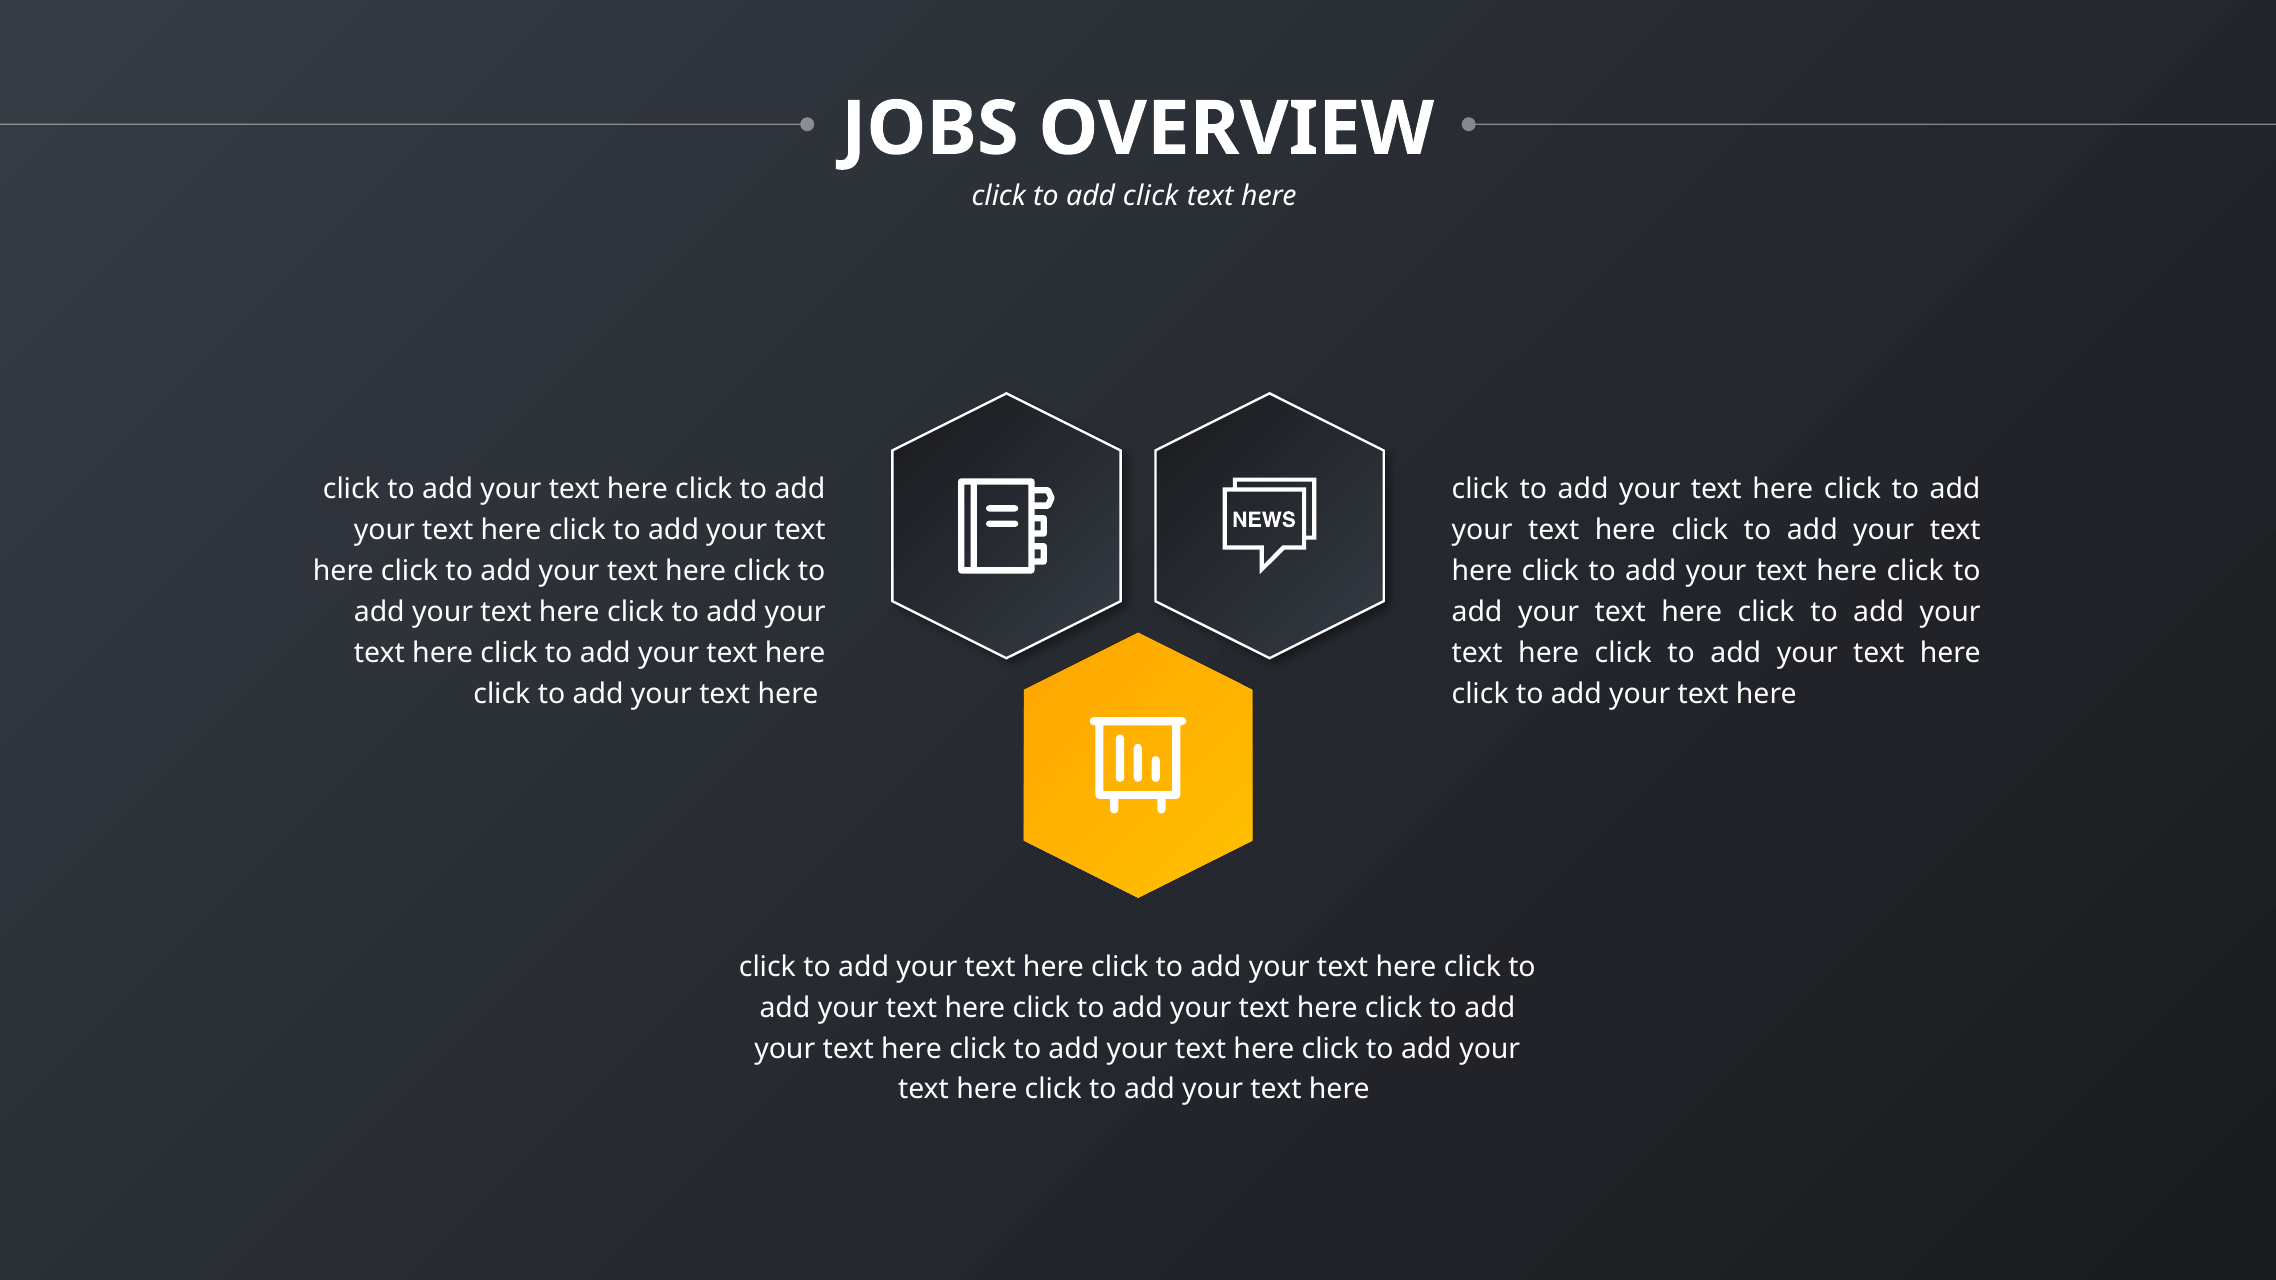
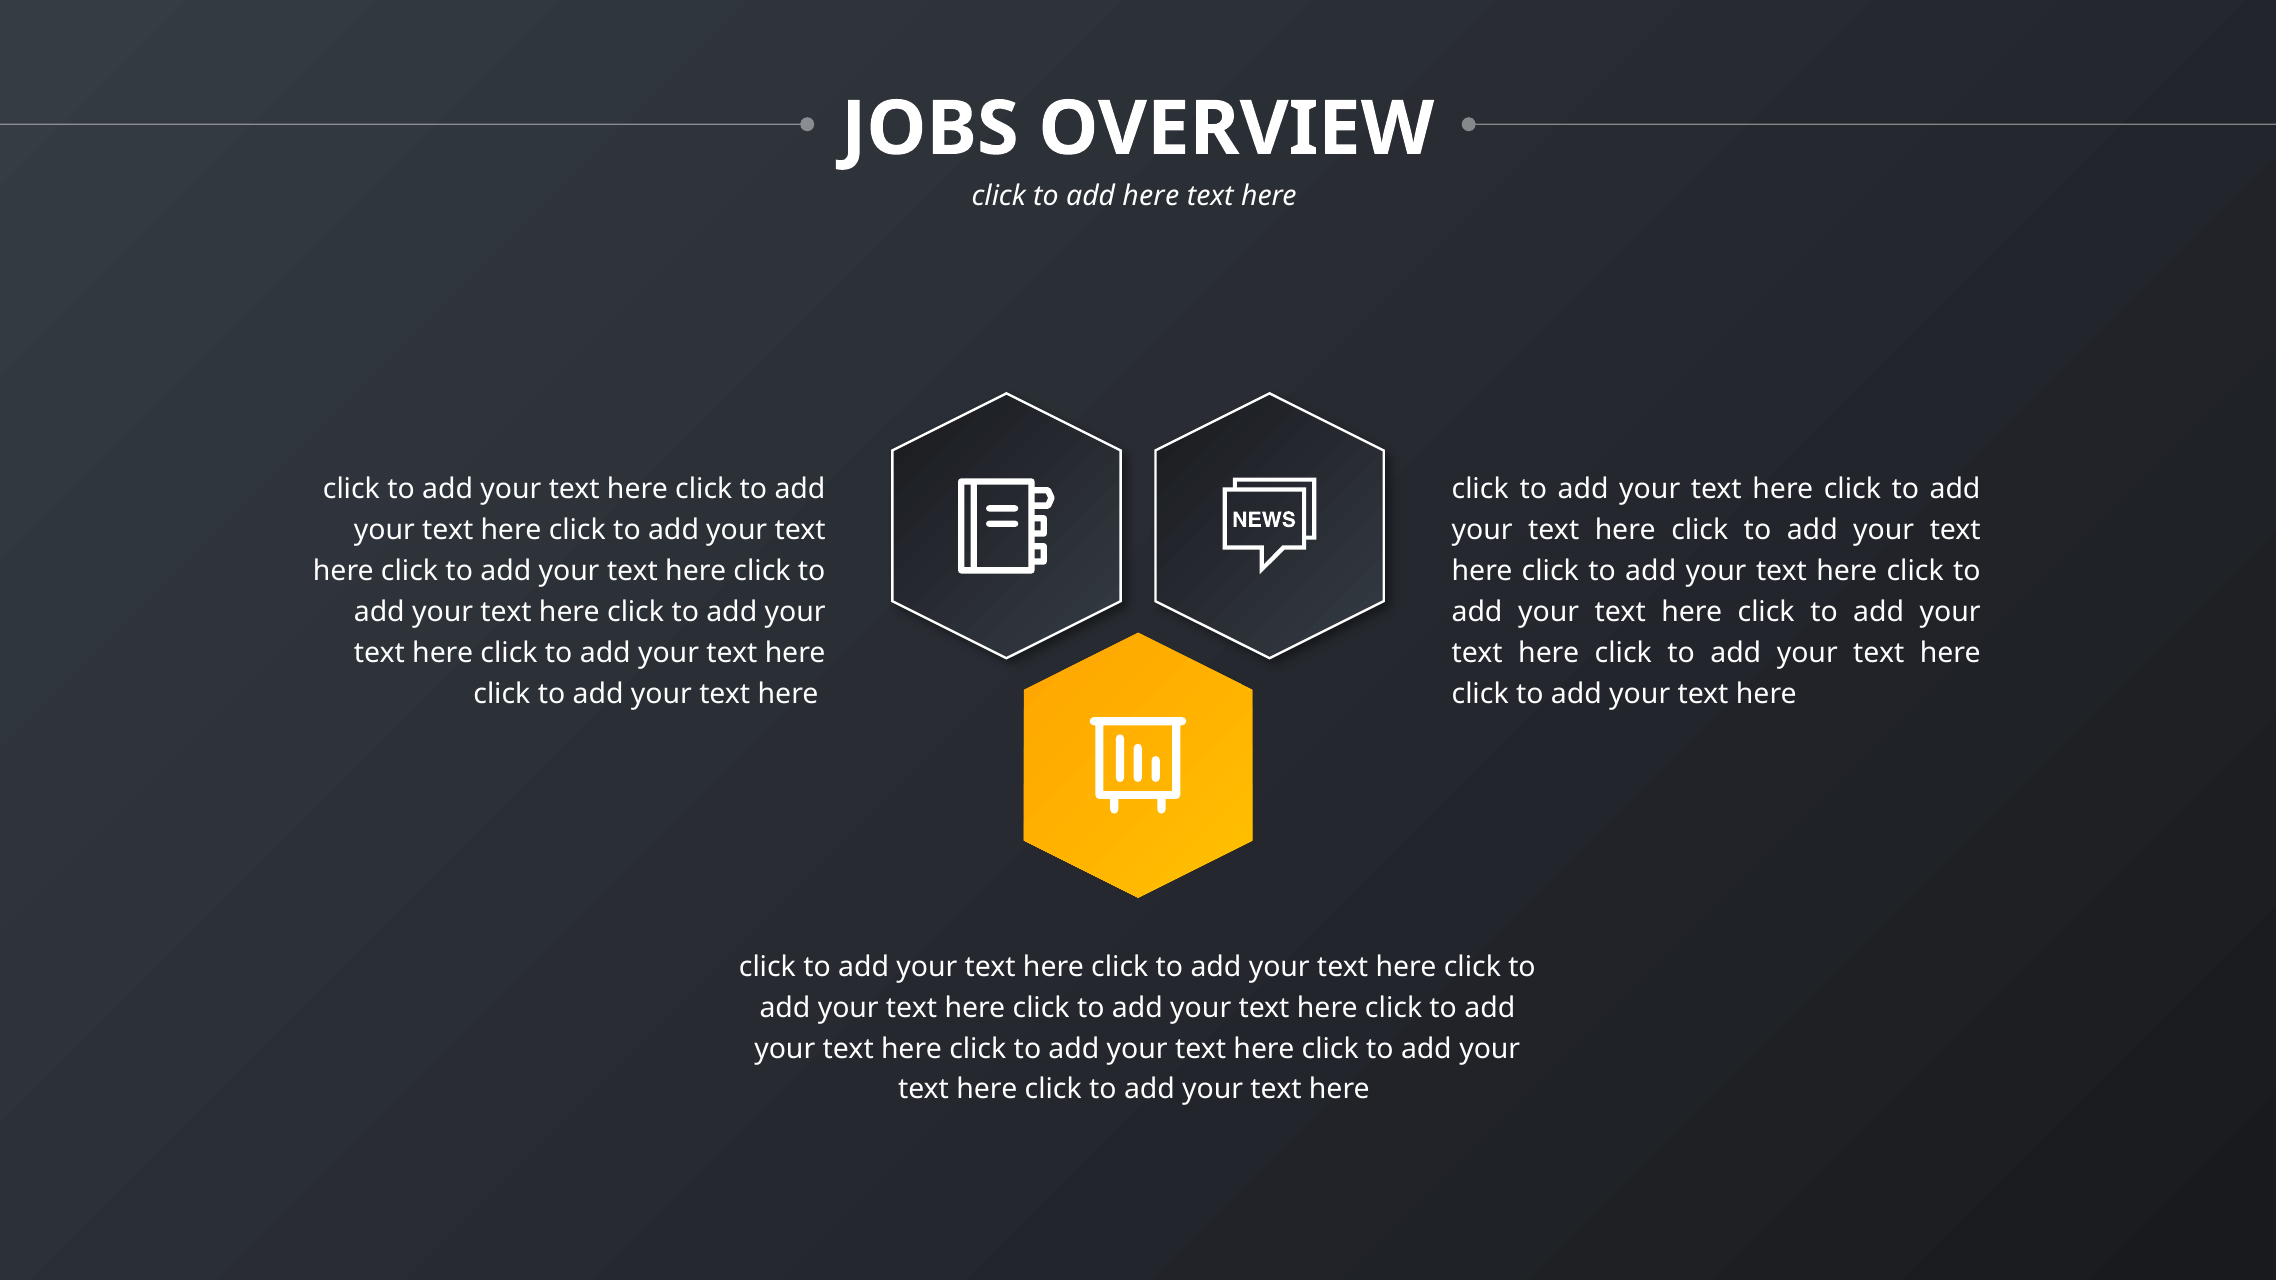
add click: click -> here
